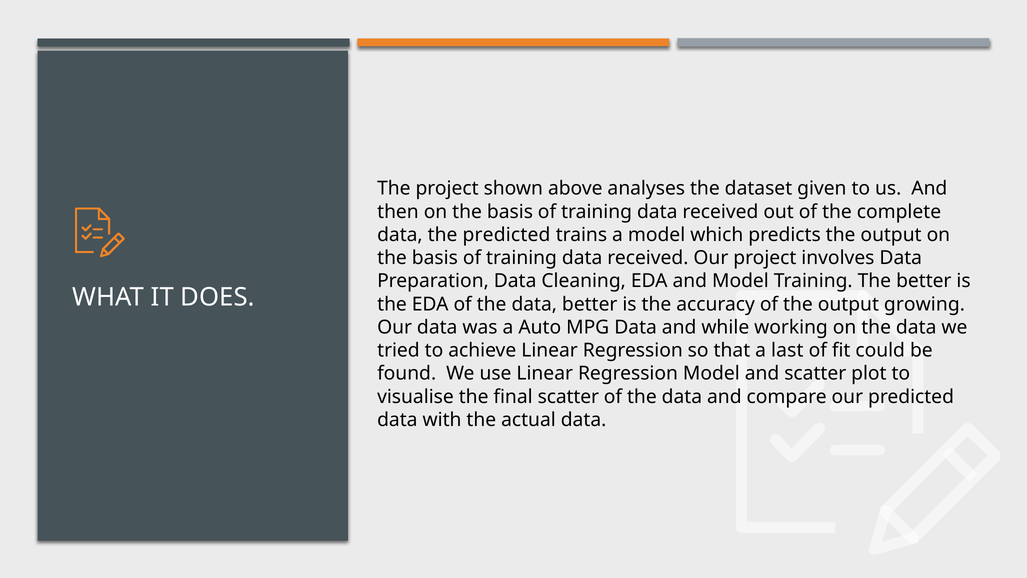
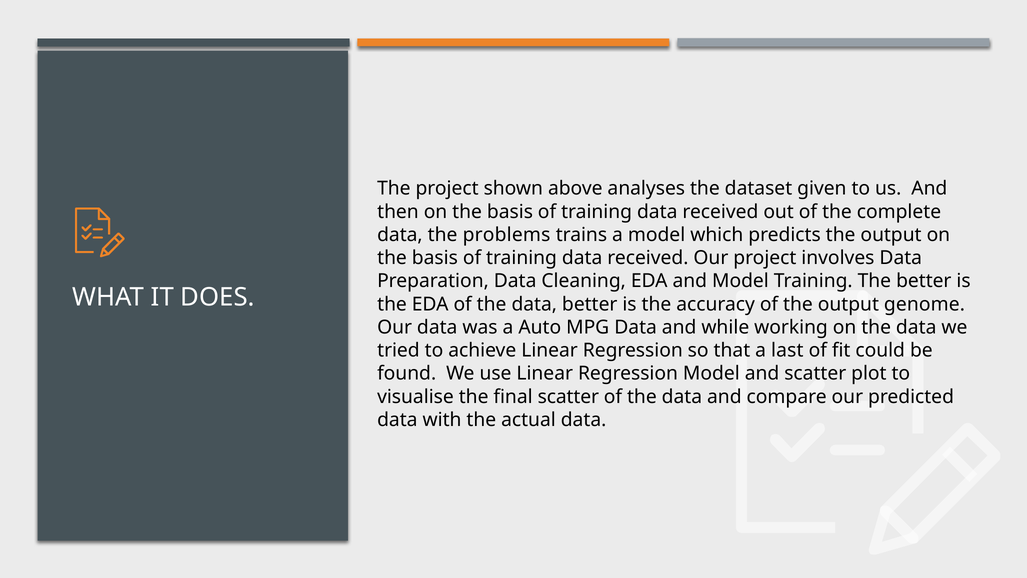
the predicted: predicted -> problems
growing: growing -> genome
